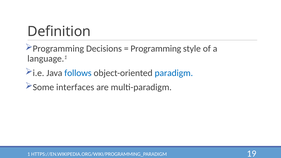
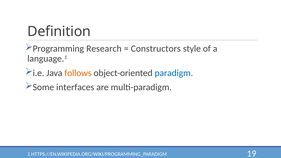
Decisions: Decisions -> Research
Programming at (156, 49): Programming -> Constructors
follows colour: blue -> orange
